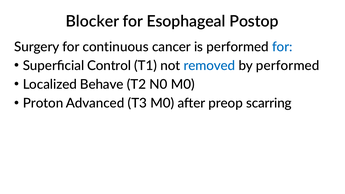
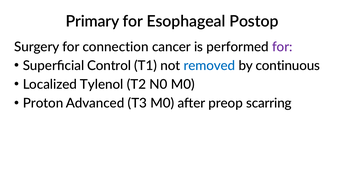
Blocker: Blocker -> Primary
continuous: continuous -> connection
for at (282, 47) colour: blue -> purple
by performed: performed -> continuous
Behave: Behave -> Tylenol
